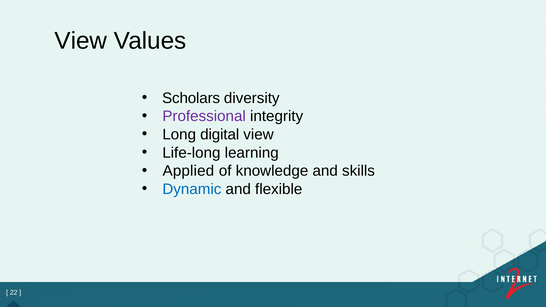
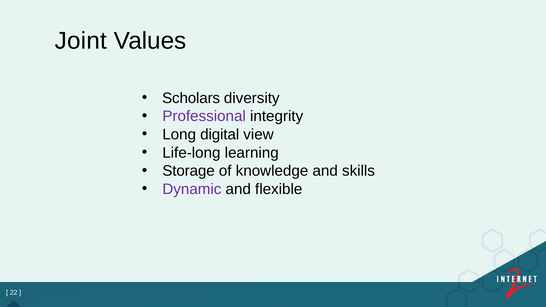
View at (81, 41): View -> Joint
Applied: Applied -> Storage
Dynamic colour: blue -> purple
